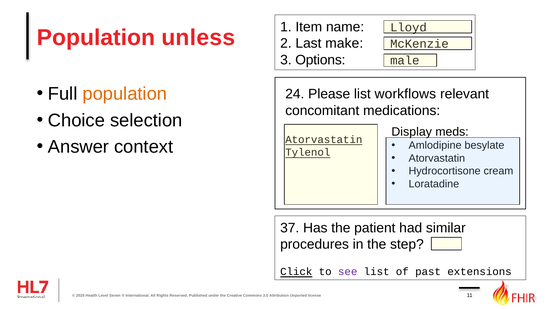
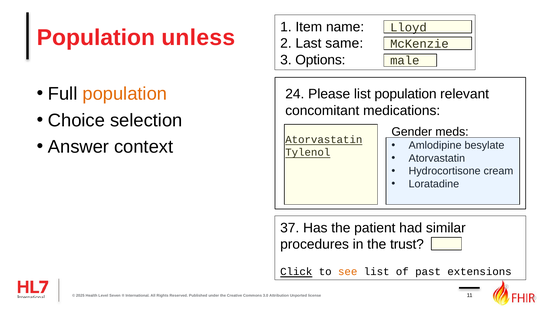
make: make -> same
list workflows: workflows -> population
Display: Display -> Gender
step: step -> trust
see colour: purple -> orange
